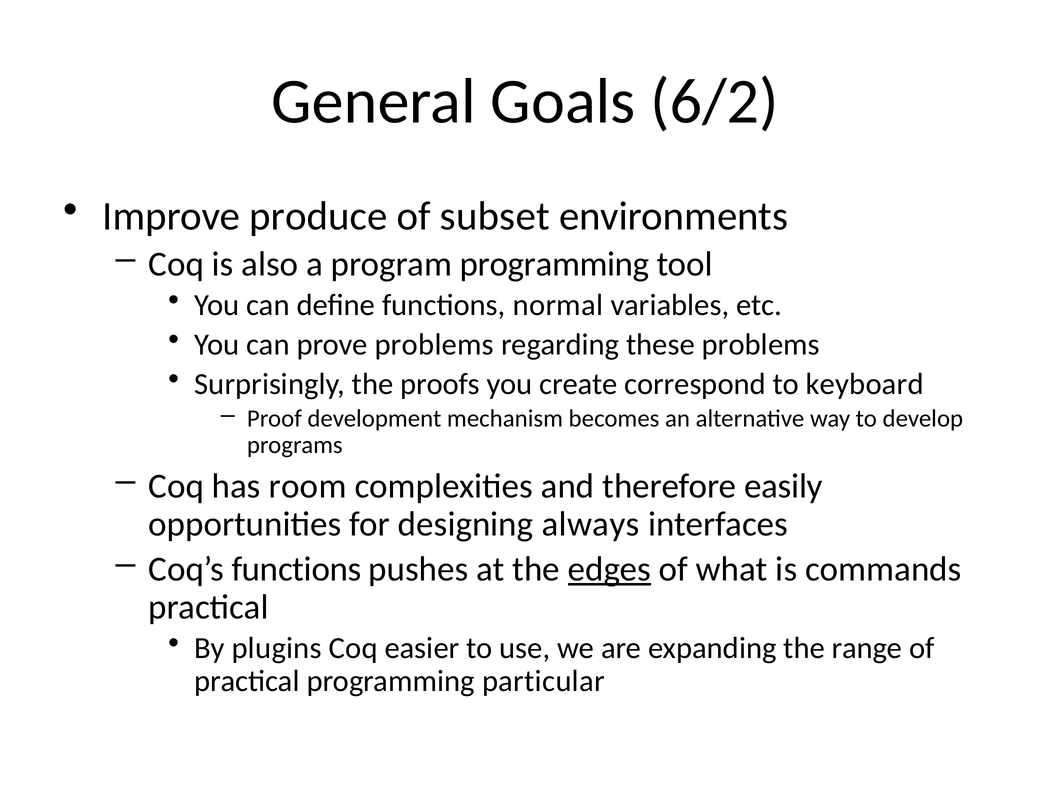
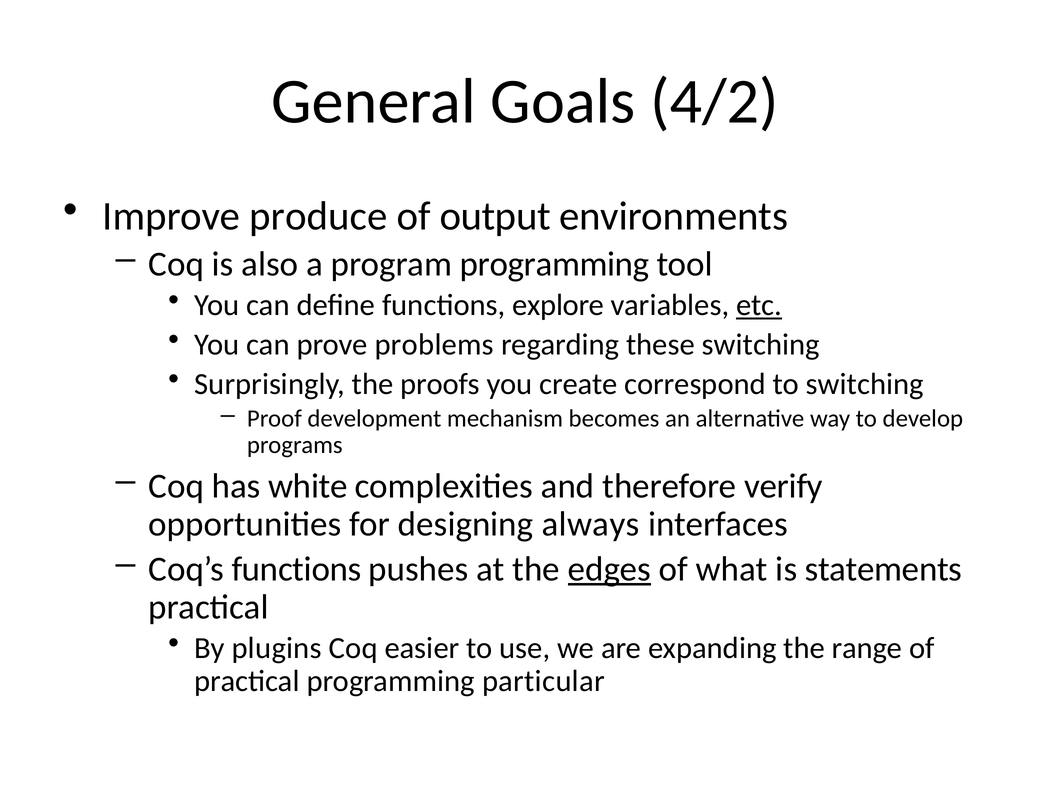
6/2: 6/2 -> 4/2
subset: subset -> output
normal: normal -> explore
etc underline: none -> present
these problems: problems -> switching
to keyboard: keyboard -> switching
room: room -> white
easily: easily -> verify
commands: commands -> statements
